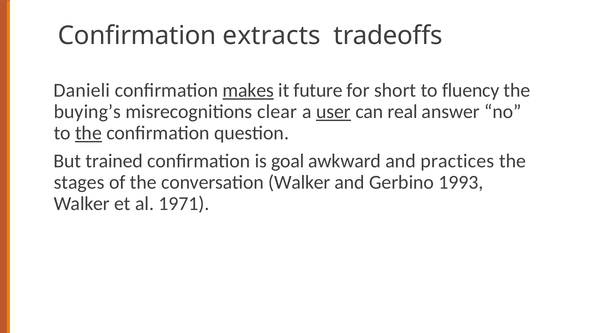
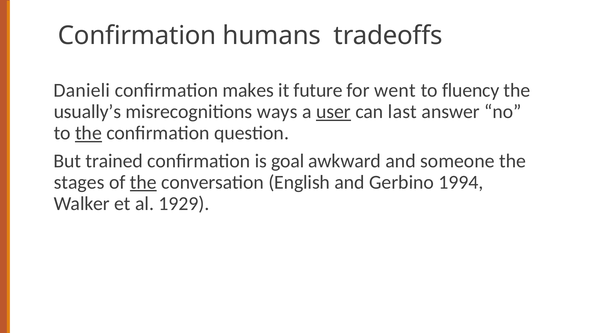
extracts: extracts -> humans
makes underline: present -> none
short: short -> went
buying’s: buying’s -> usually’s
clear: clear -> ways
real: real -> last
practices: practices -> someone
the at (143, 183) underline: none -> present
conversation Walker: Walker -> English
1993: 1993 -> 1994
1971: 1971 -> 1929
